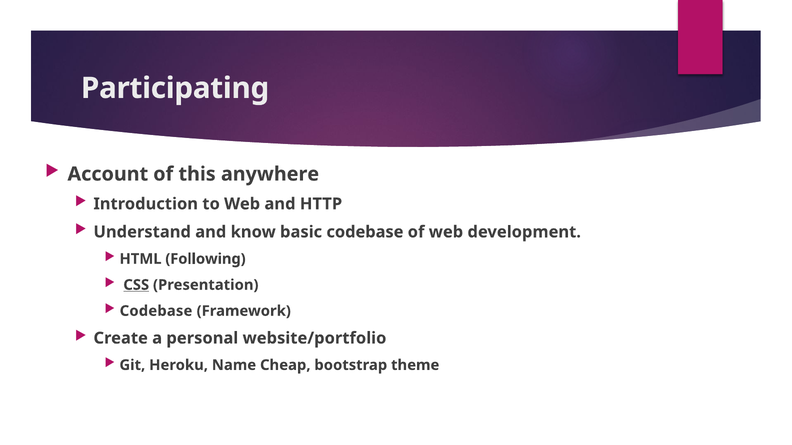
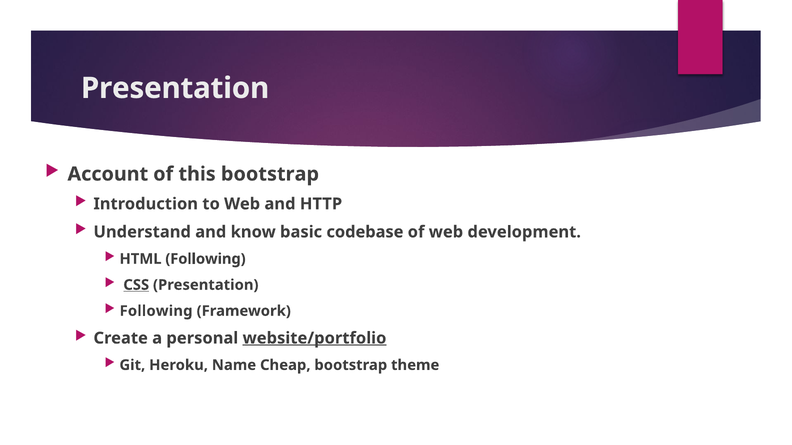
Participating at (175, 88): Participating -> Presentation
this anywhere: anywhere -> bootstrap
Codebase at (156, 311): Codebase -> Following
website/portfolio underline: none -> present
